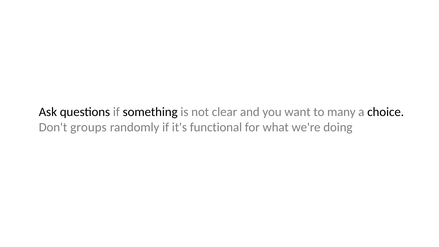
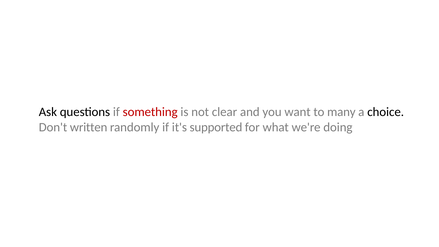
something colour: black -> red
groups: groups -> written
functional: functional -> supported
